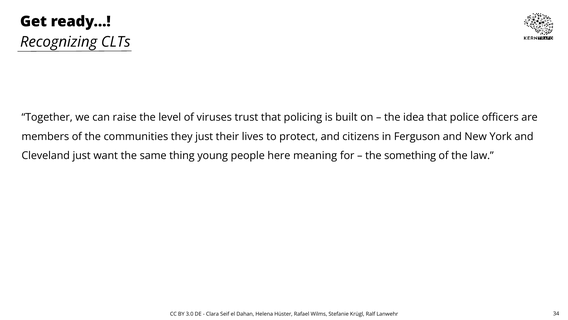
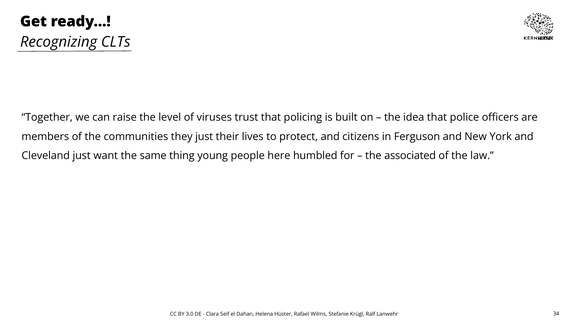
meaning: meaning -> humbled
something: something -> associated
